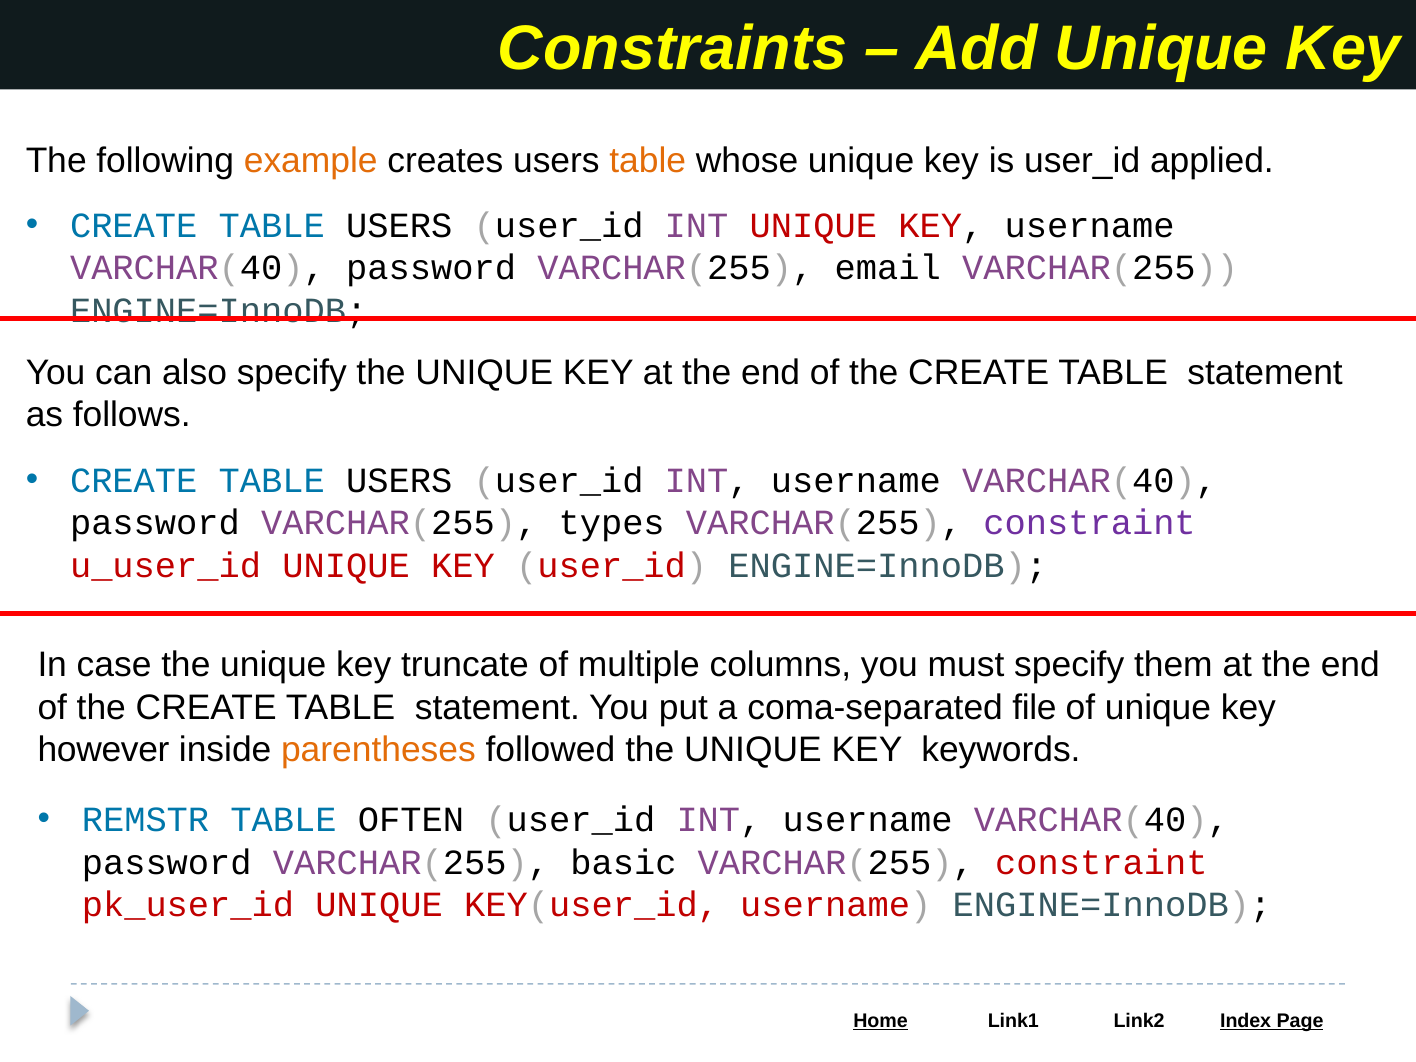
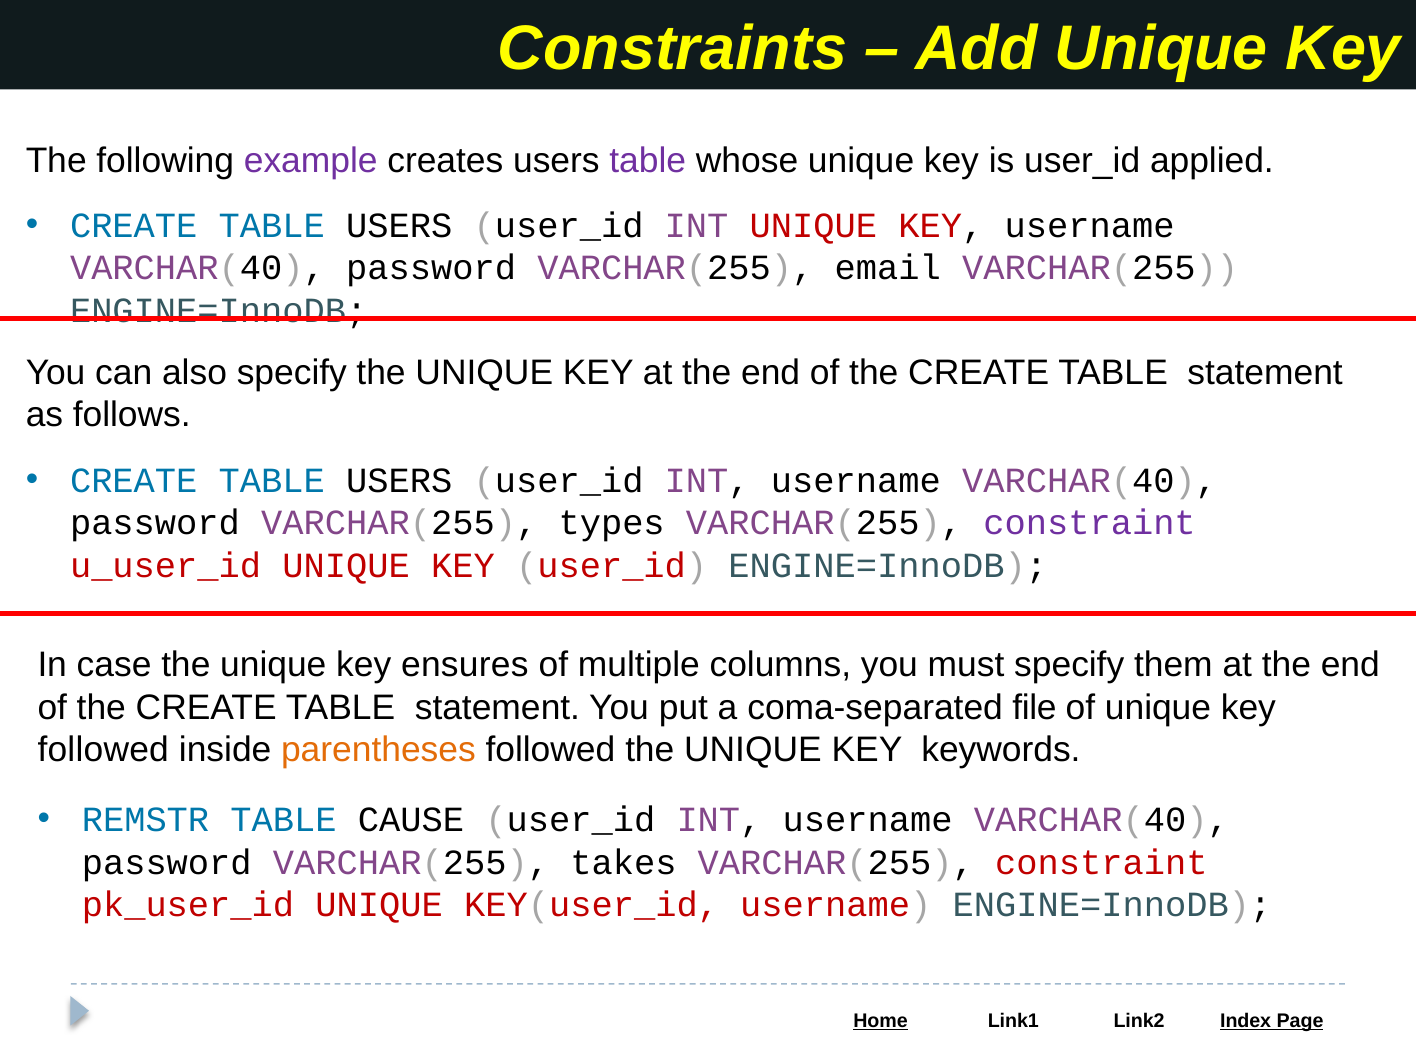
example colour: orange -> purple
table at (648, 160) colour: orange -> purple
truncate: truncate -> ensures
however at (103, 750): however -> followed
OFTEN: OFTEN -> CAUSE
basic: basic -> takes
